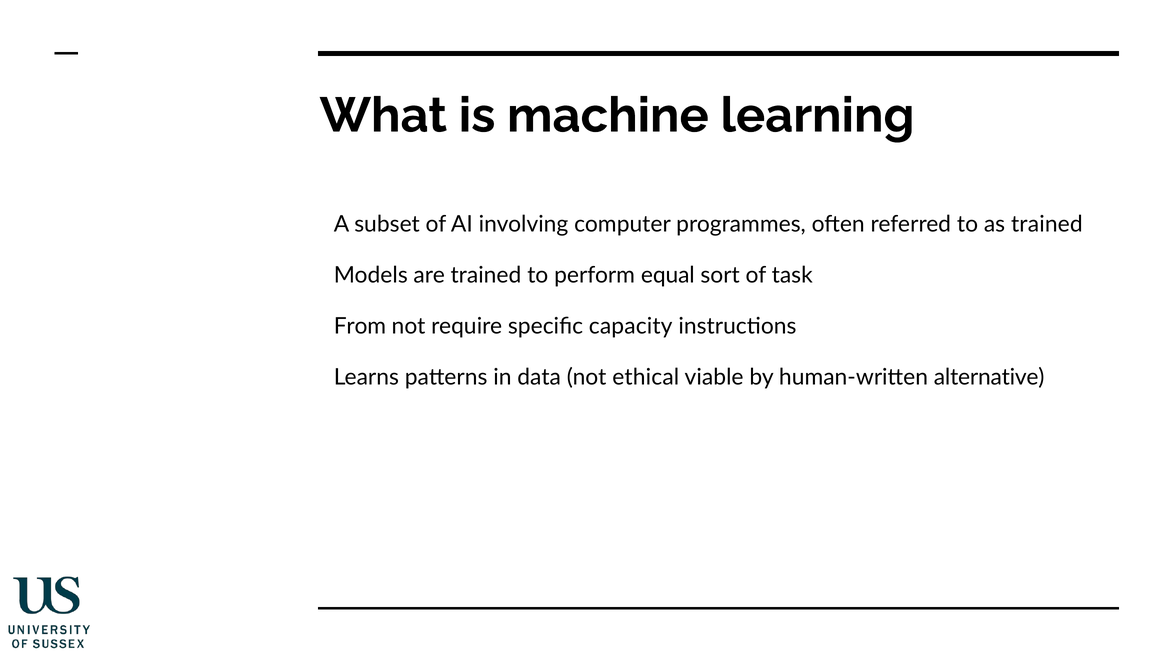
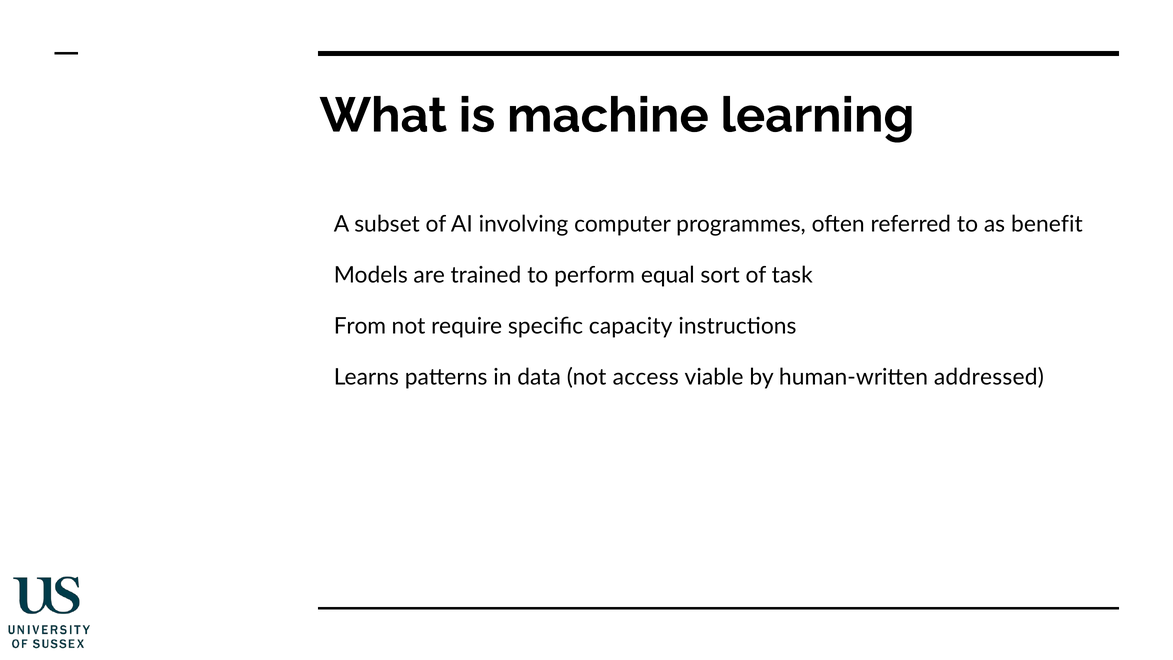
as trained: trained -> benefit
ethical: ethical -> access
alternative: alternative -> addressed
